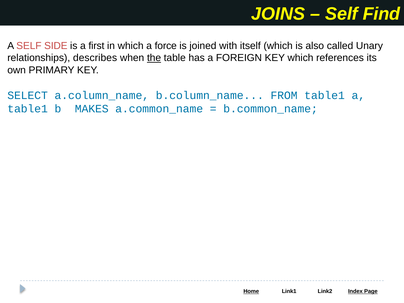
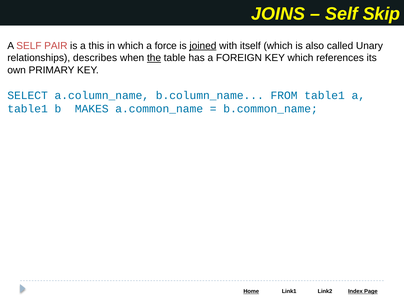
Find: Find -> Skip
SIDE: SIDE -> PAIR
first: first -> this
joined underline: none -> present
